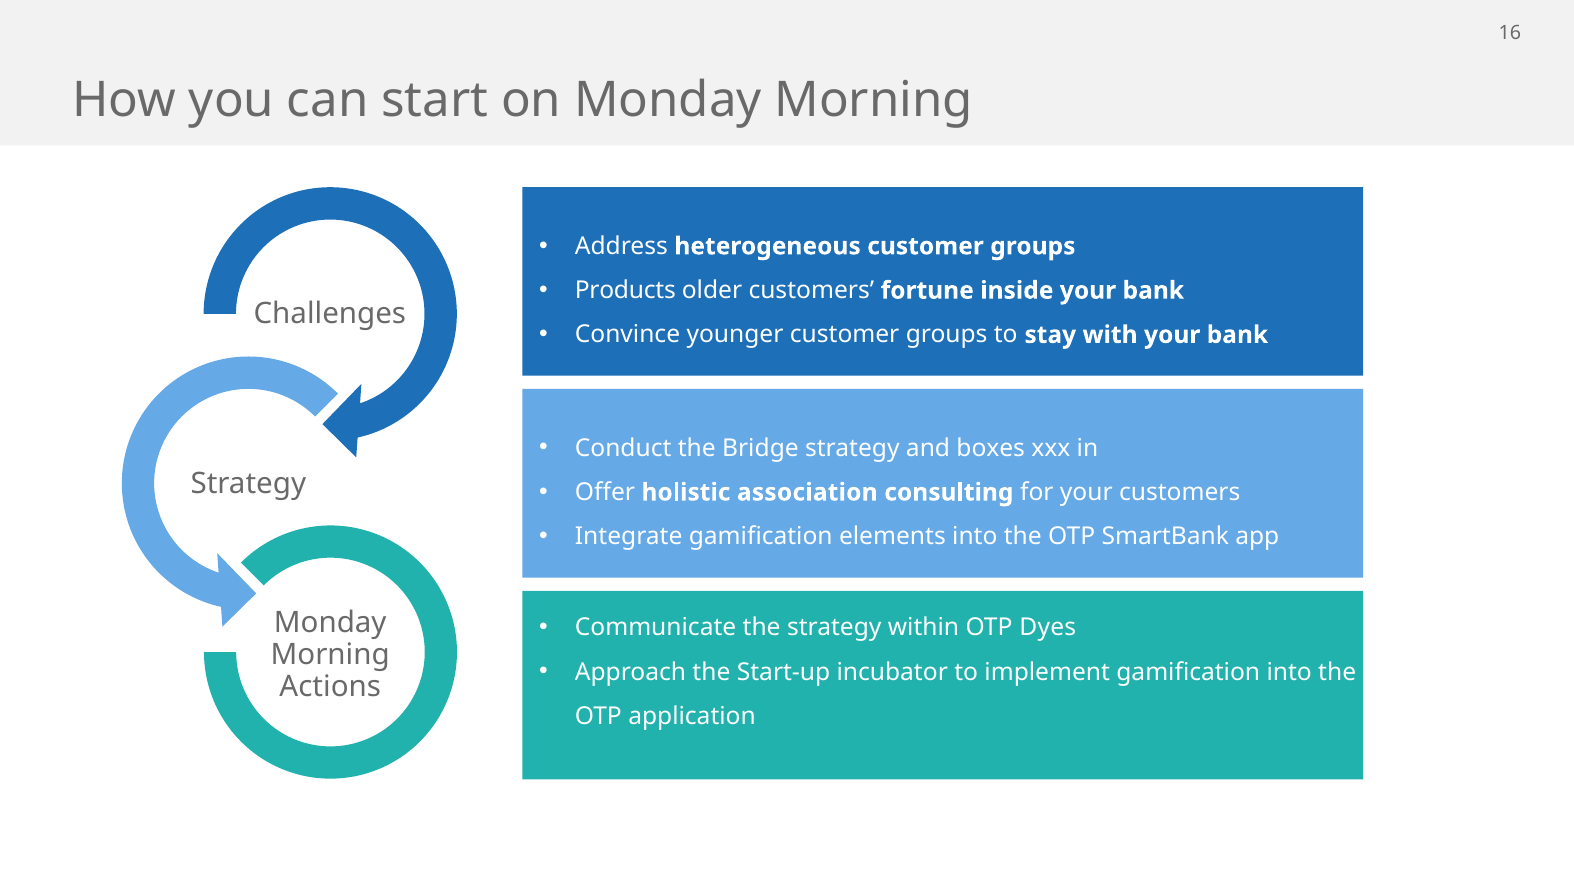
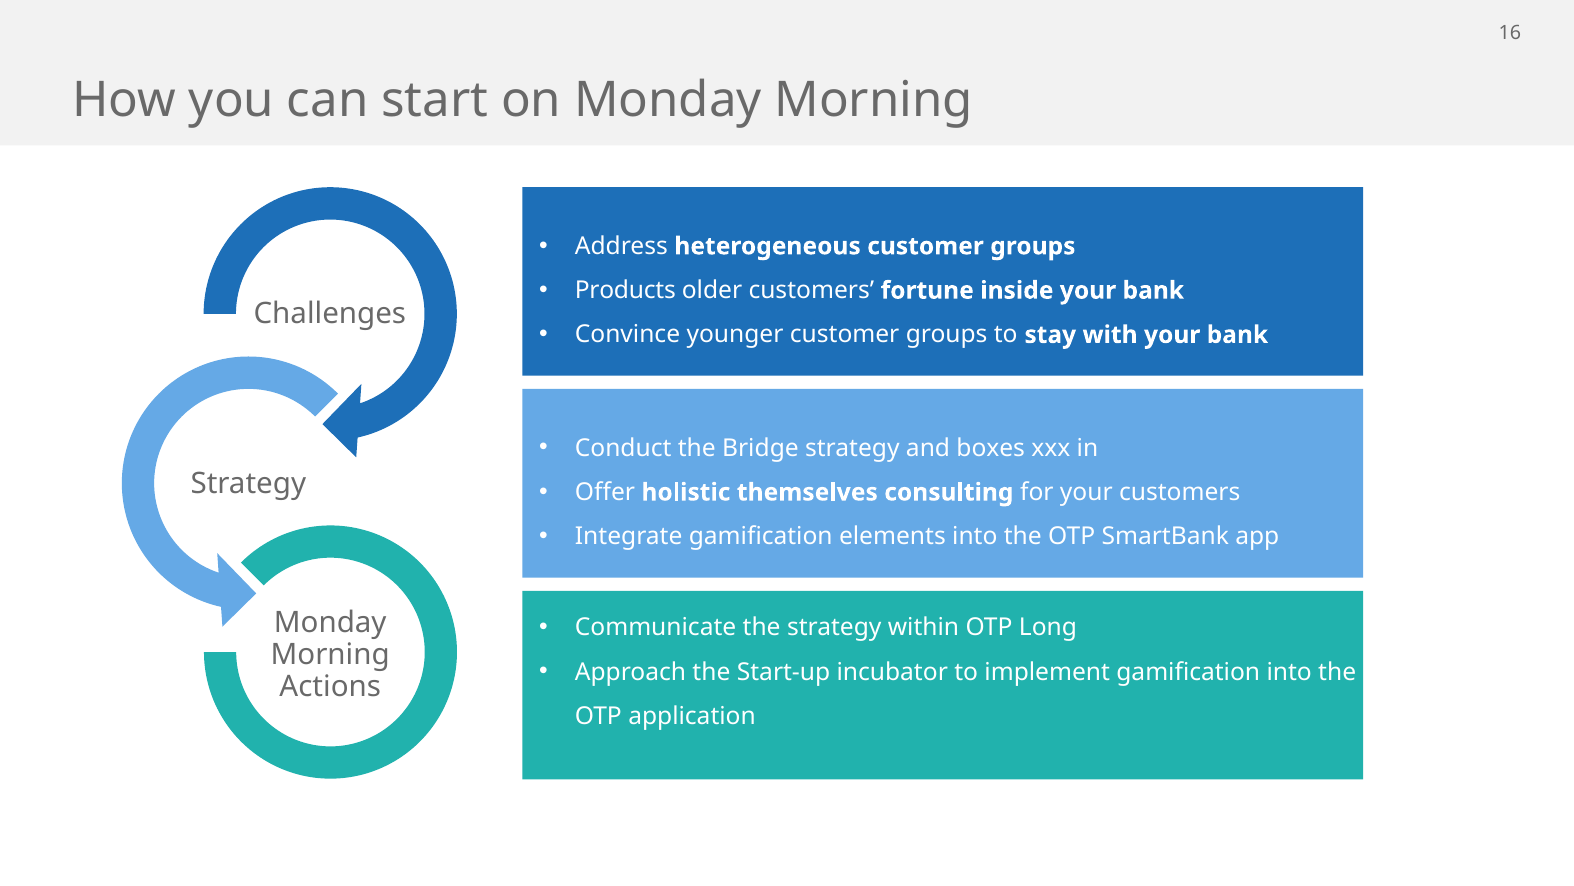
association: association -> themselves
Dyes: Dyes -> Long
